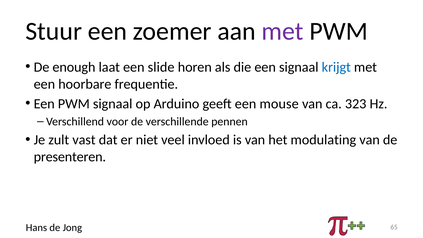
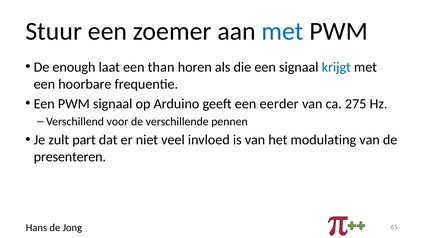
met at (283, 31) colour: purple -> blue
slide: slide -> than
mouse: mouse -> eerder
323: 323 -> 275
vast: vast -> part
